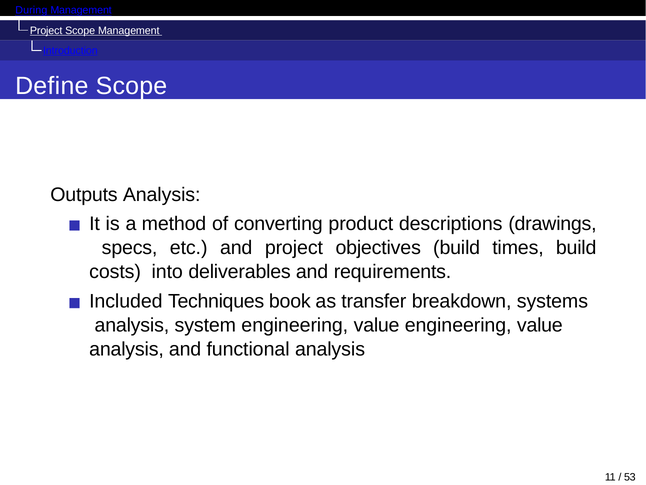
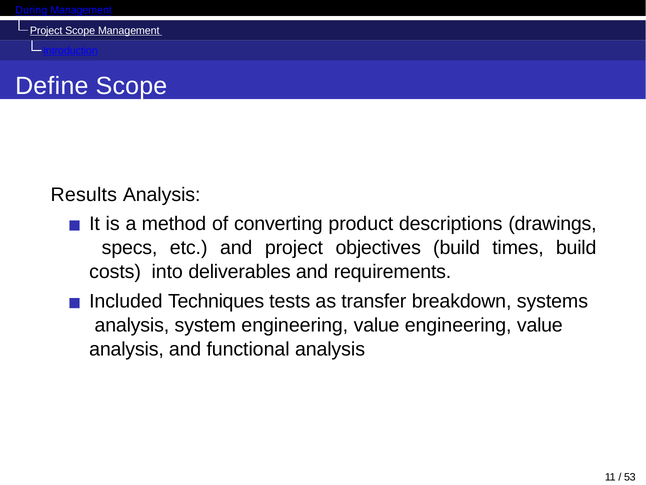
Outputs: Outputs -> Results
book: book -> tests
